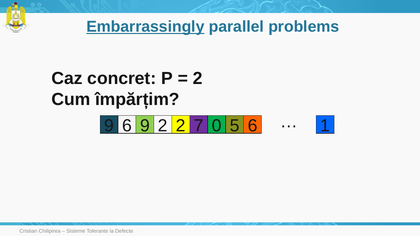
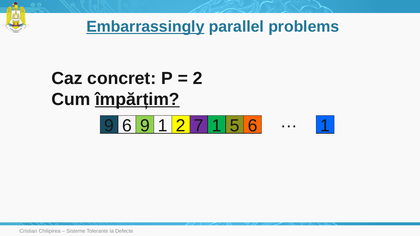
împărțim underline: none -> present
9 2: 2 -> 1
7 0: 0 -> 1
